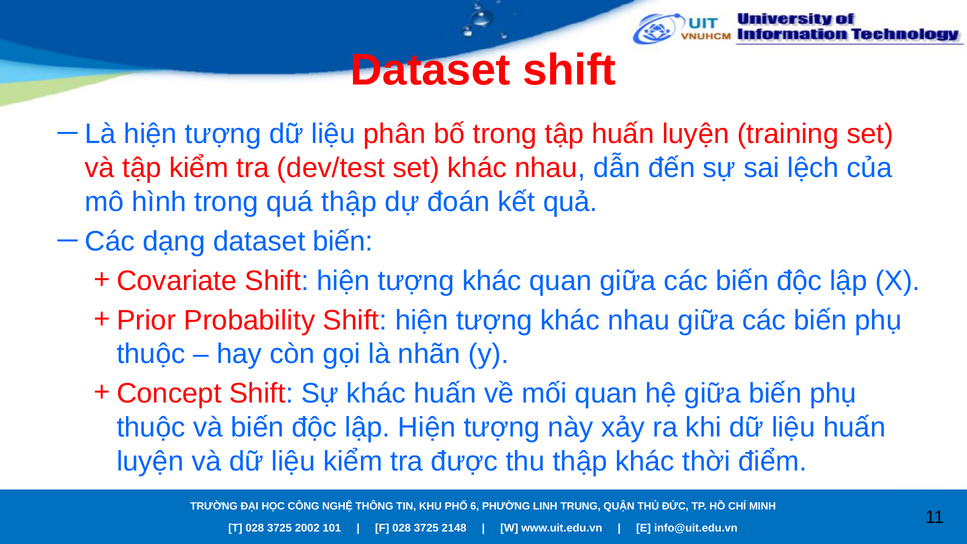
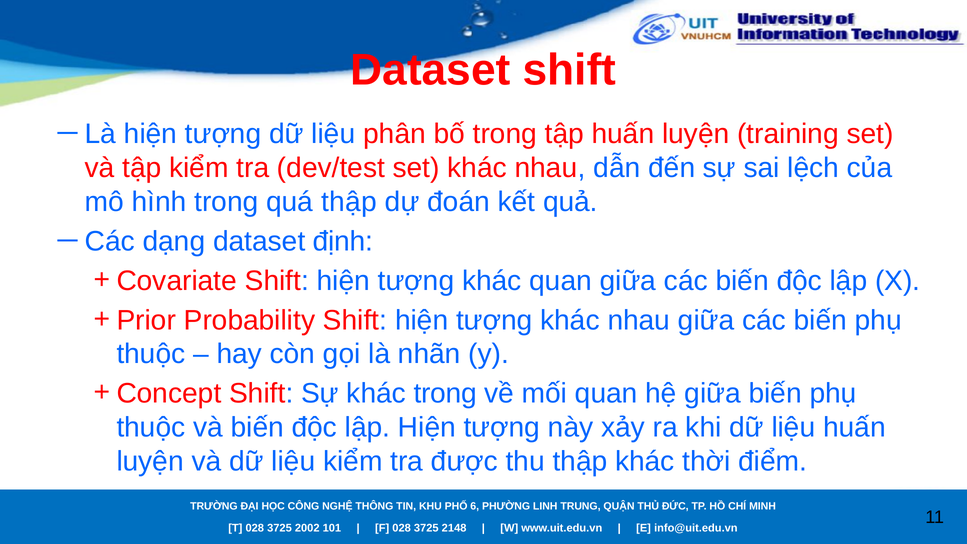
dataset biến: biến -> định
khác huấn: huấn -> trong
